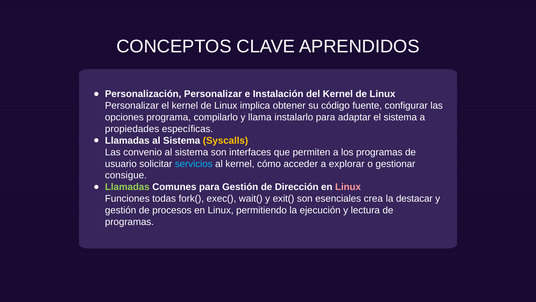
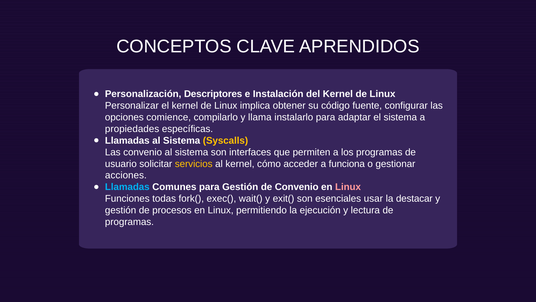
Personalización Personalizar: Personalizar -> Descriptores
programa: programa -> comience
servicios colour: light blue -> yellow
explorar: explorar -> funciona
consigue: consigue -> acciones
Llamadas at (127, 187) colour: light green -> light blue
de Dirección: Dirección -> Convenio
crea: crea -> usar
